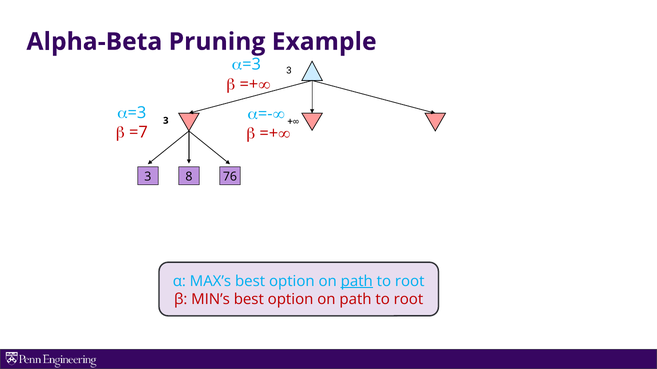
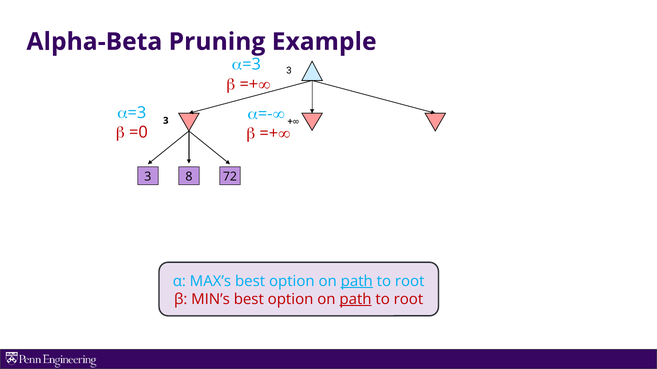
=7: =7 -> =0
76: 76 -> 72
path at (356, 300) underline: none -> present
